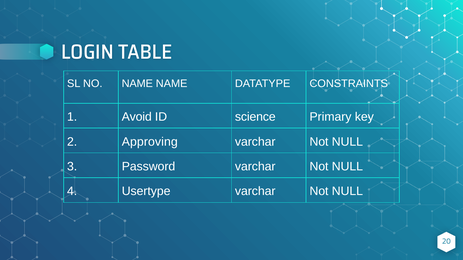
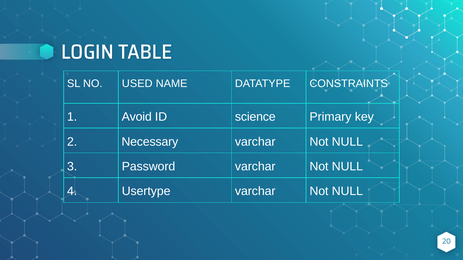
NO NAME: NAME -> USED
Approving: Approving -> Necessary
